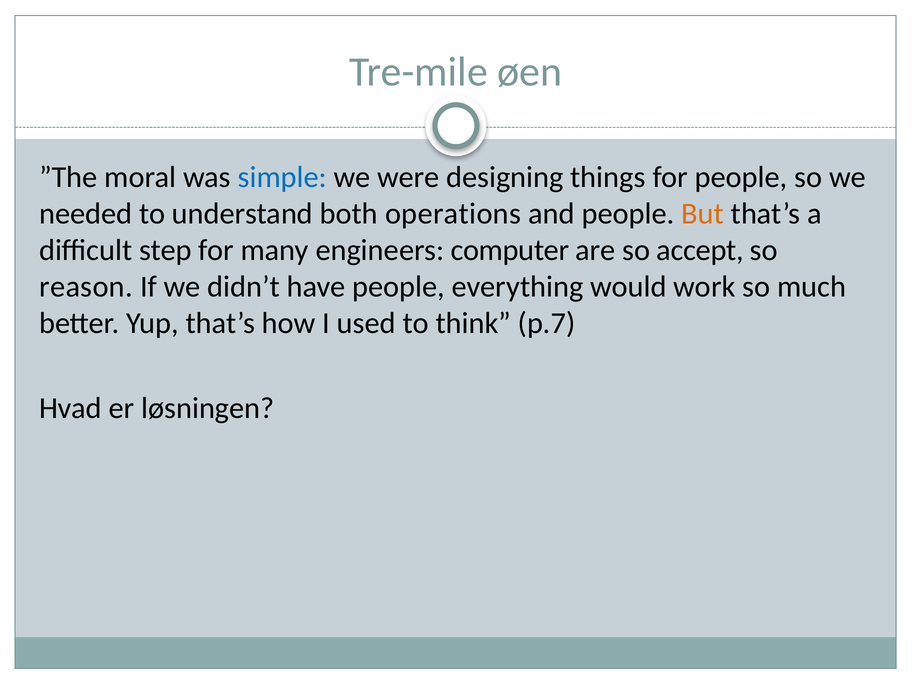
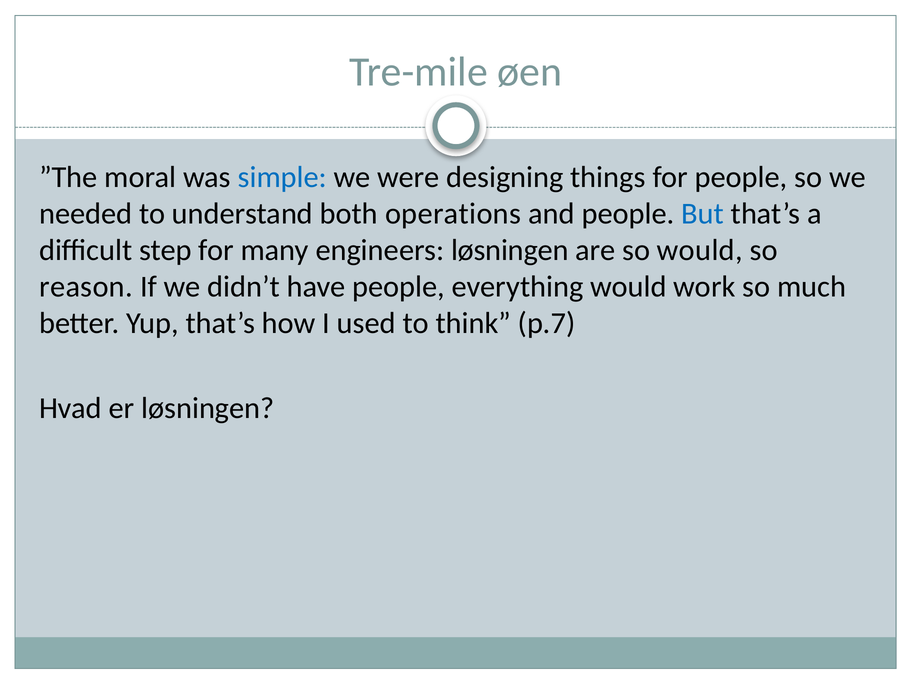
But colour: orange -> blue
engineers computer: computer -> løsningen
so accept: accept -> would
